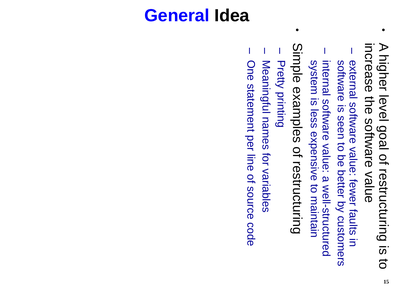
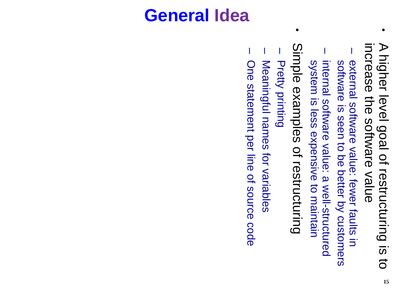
Idea colour: black -> purple
